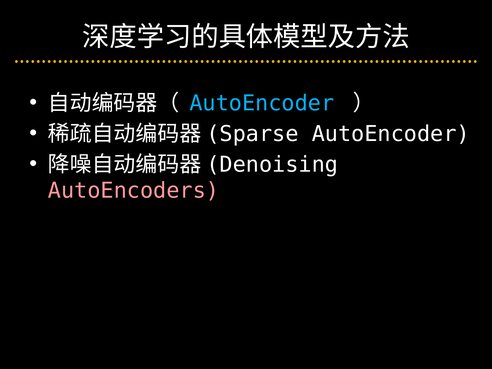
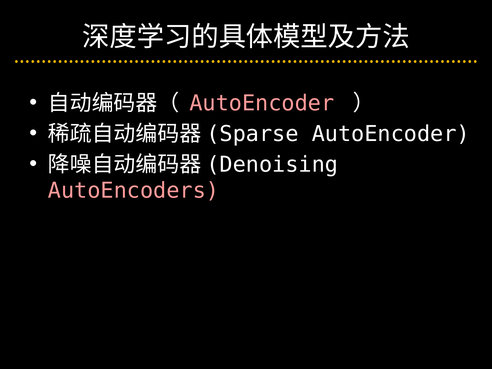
AutoEncoder at (262, 103) colour: light blue -> pink
